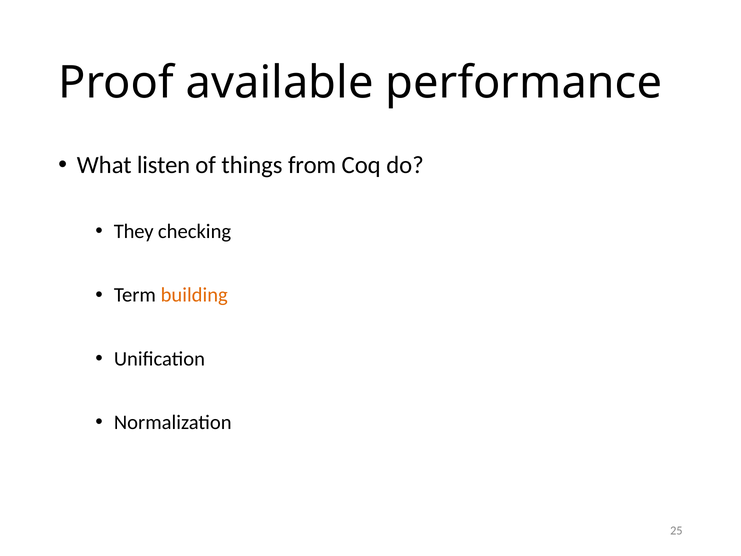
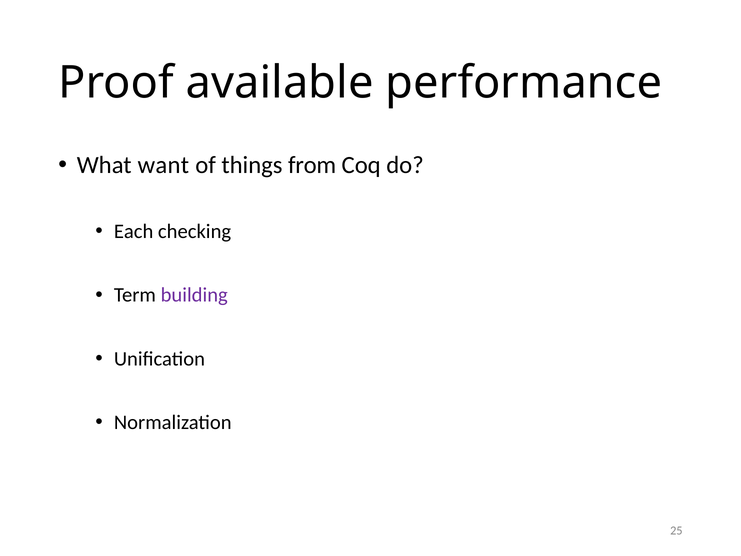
listen: listen -> want
They: They -> Each
building colour: orange -> purple
